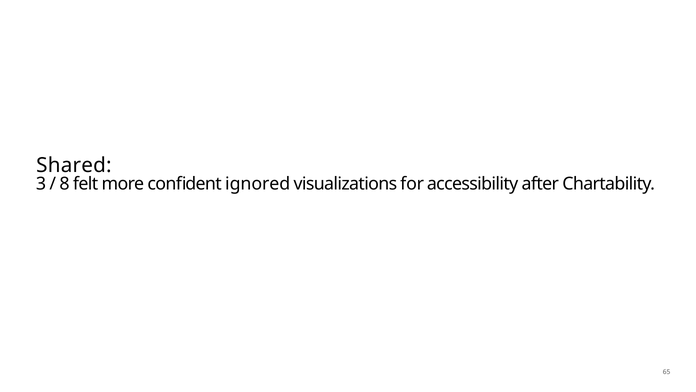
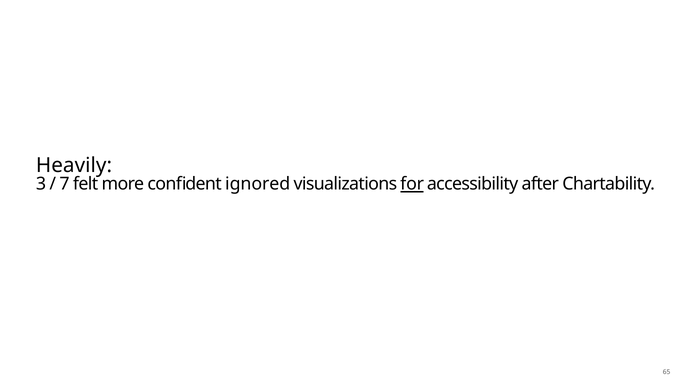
Shared: Shared -> Heavily
8: 8 -> 7
for underline: none -> present
